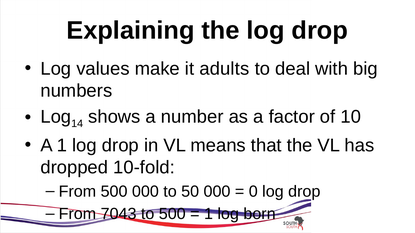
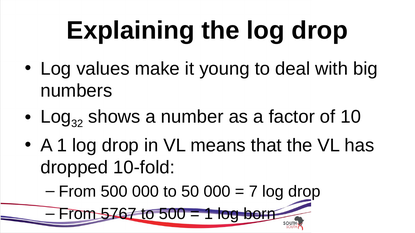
adults: adults -> young
14: 14 -> 32
0: 0 -> 7
7043: 7043 -> 5767
